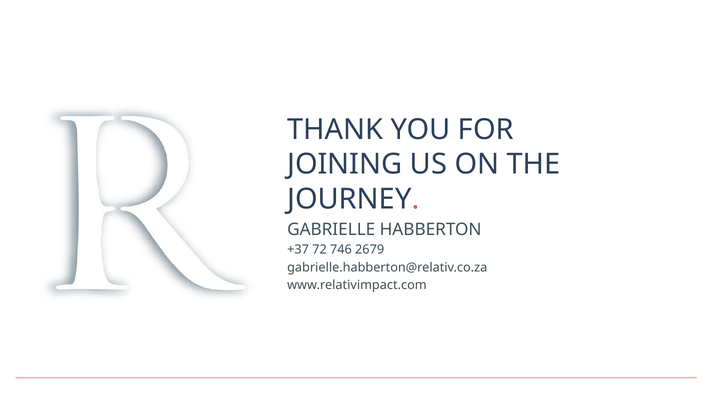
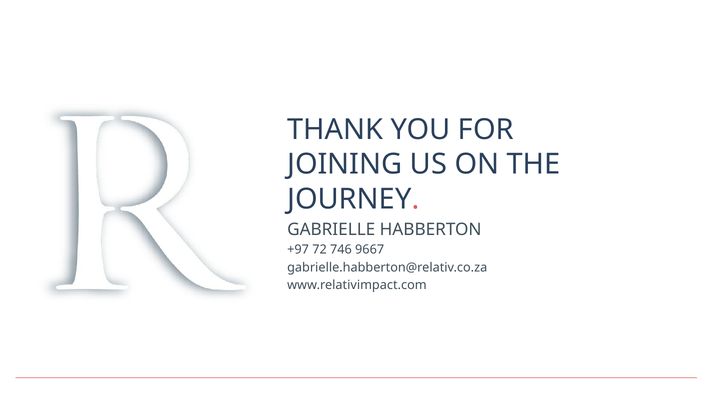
+37: +37 -> +97
2679: 2679 -> 9667
